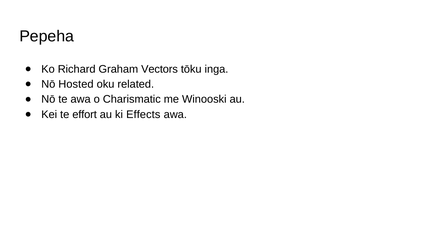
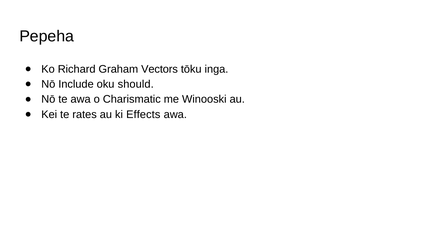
Hosted: Hosted -> Include
related: related -> should
effort: effort -> rates
